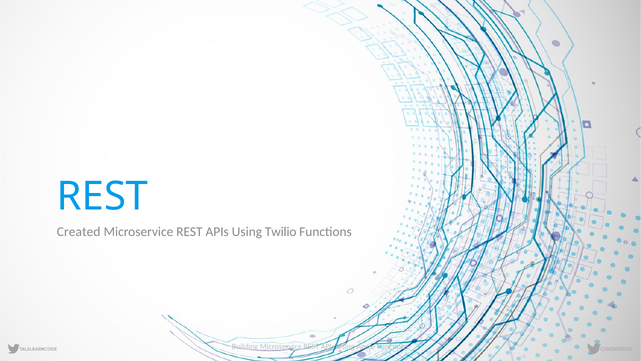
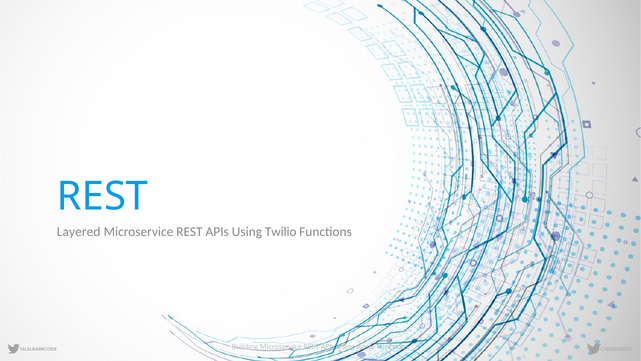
Created: Created -> Layered
